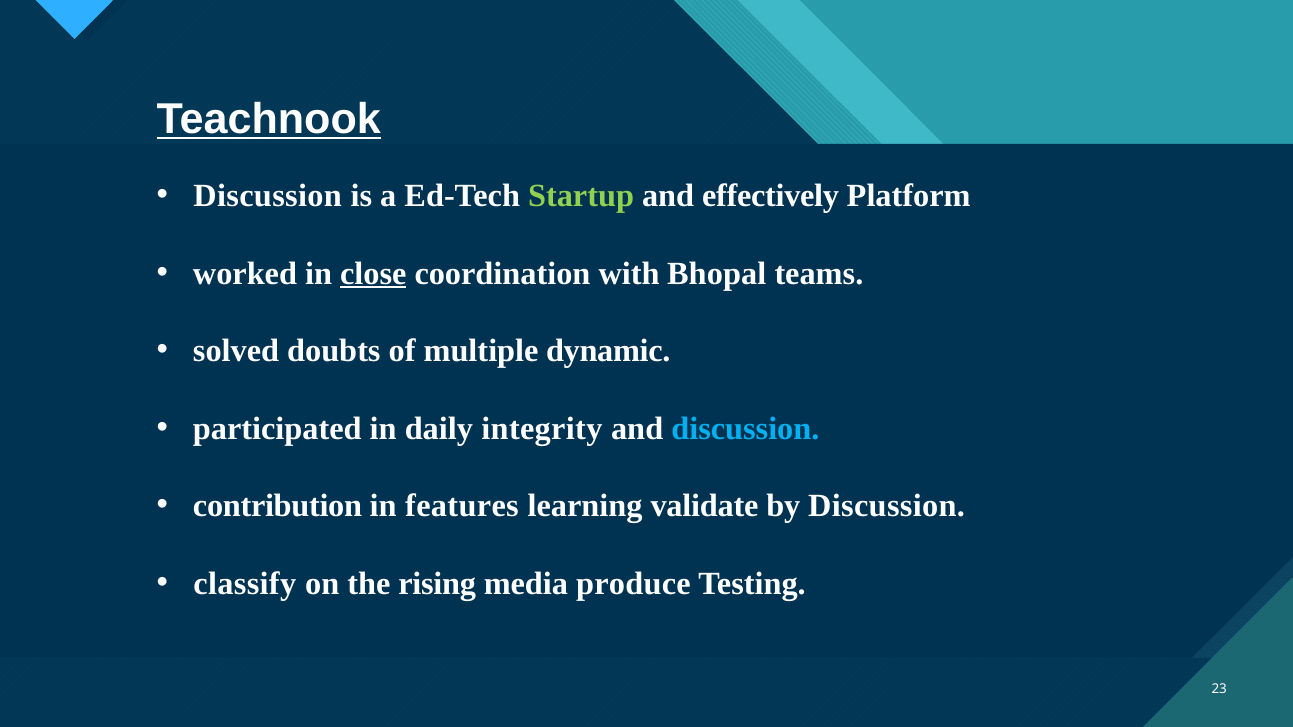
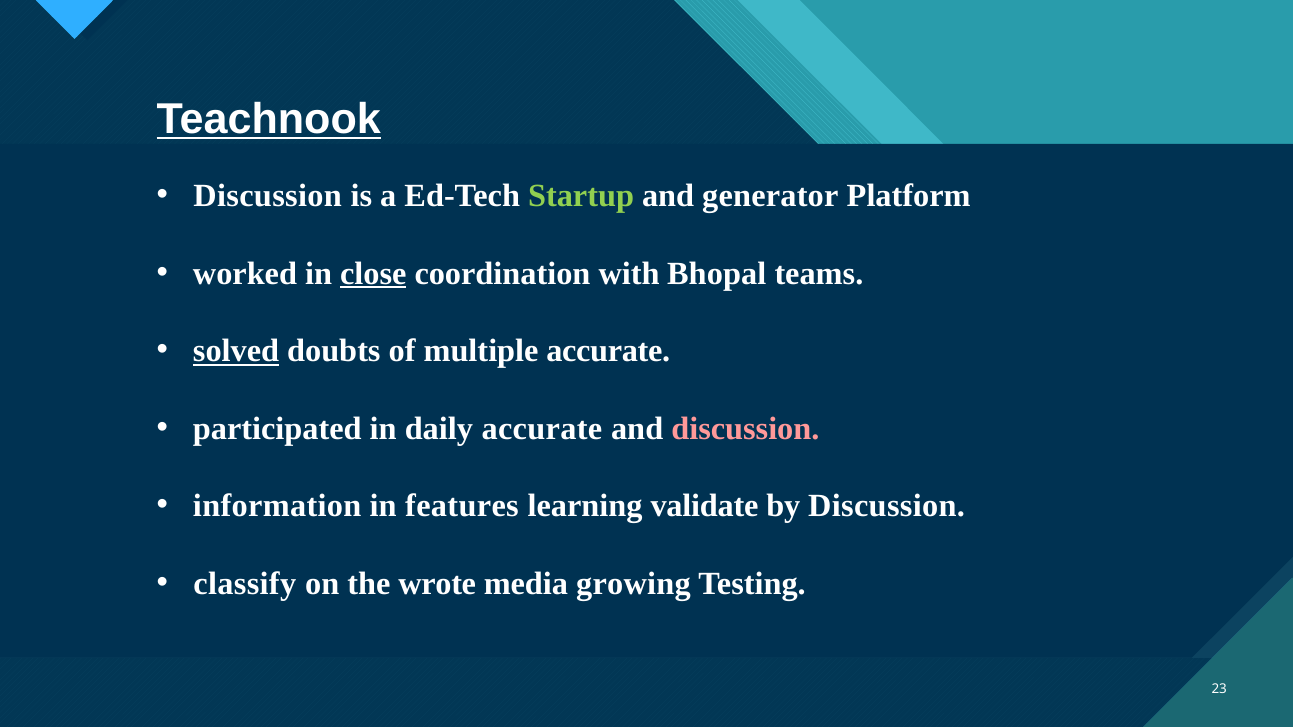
effectively: effectively -> generator
solved underline: none -> present
multiple dynamic: dynamic -> accurate
daily integrity: integrity -> accurate
discussion at (745, 429) colour: light blue -> pink
contribution: contribution -> information
rising: rising -> wrote
produce: produce -> growing
